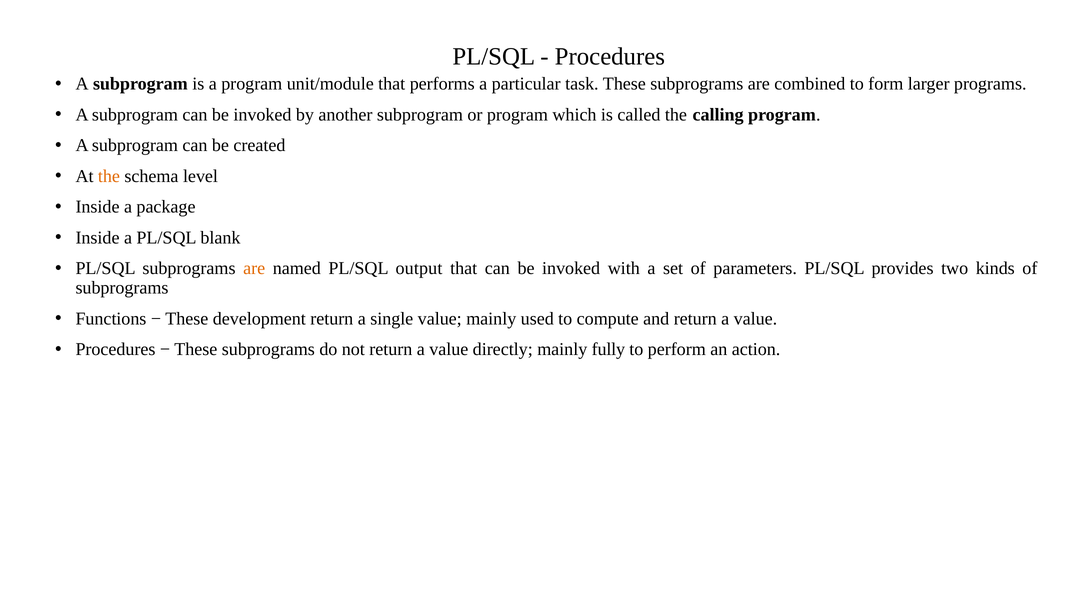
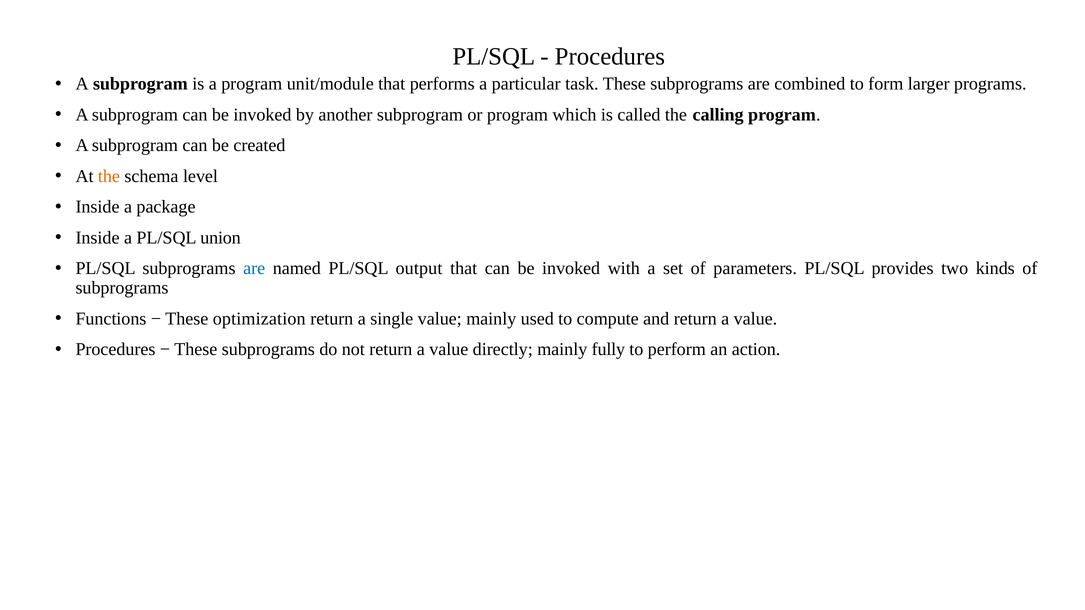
blank: blank -> union
are at (254, 269) colour: orange -> blue
development: development -> optimization
